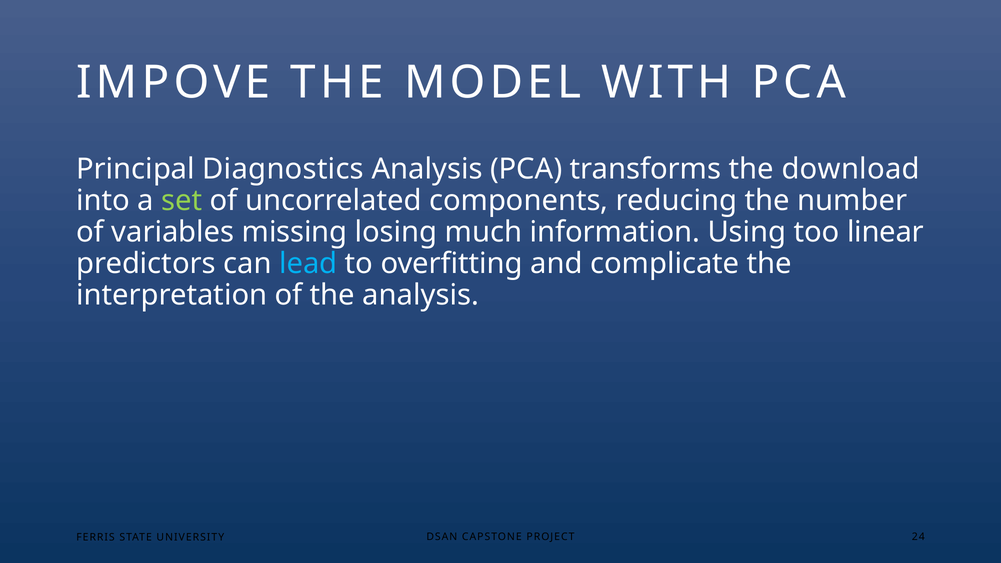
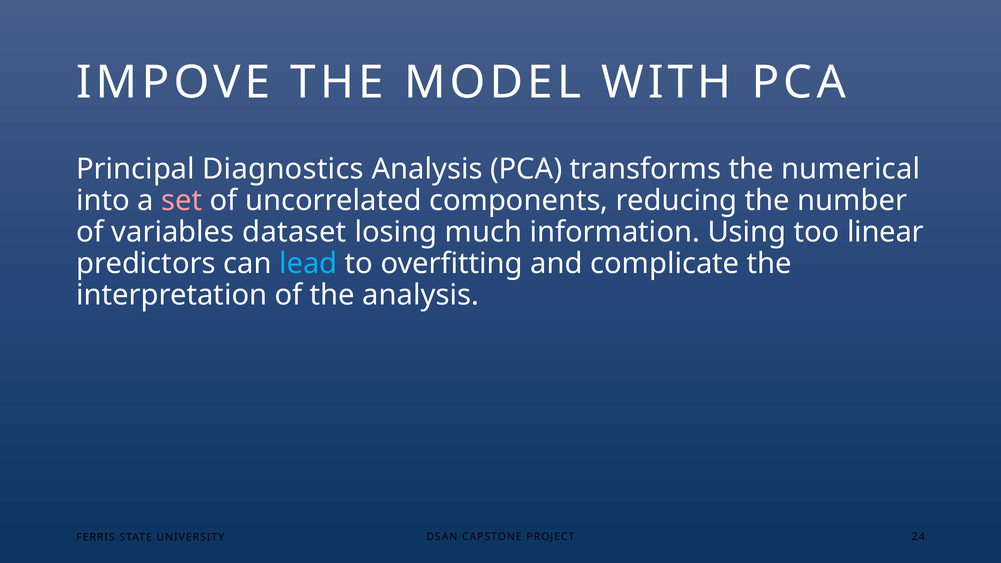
download: download -> numerical
set colour: light green -> pink
missing: missing -> dataset
